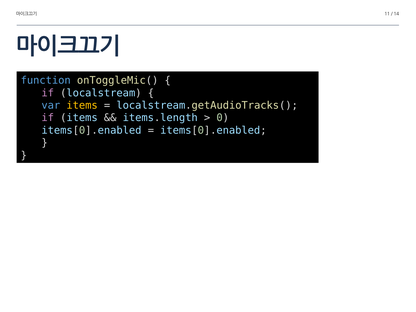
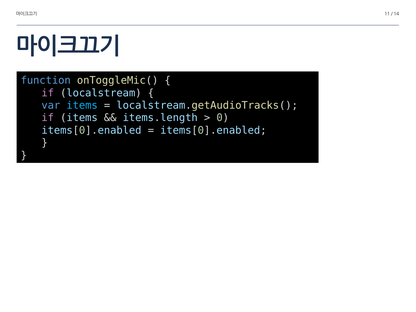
items at (82, 105) colour: yellow -> light blue
